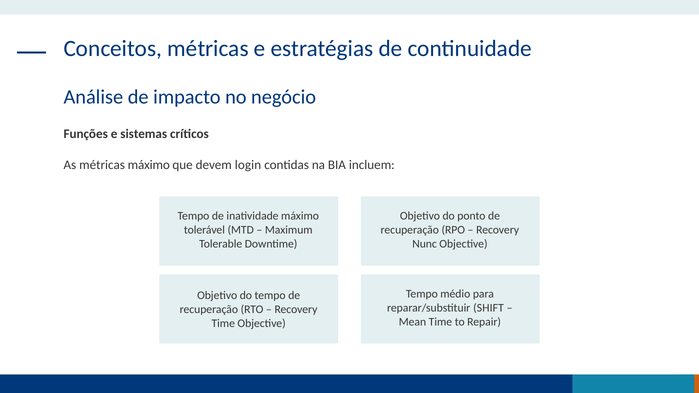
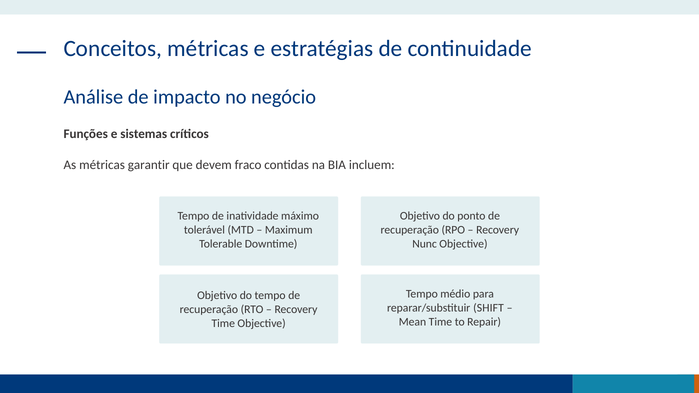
métricas máximo: máximo -> garantir
login: login -> fraco
